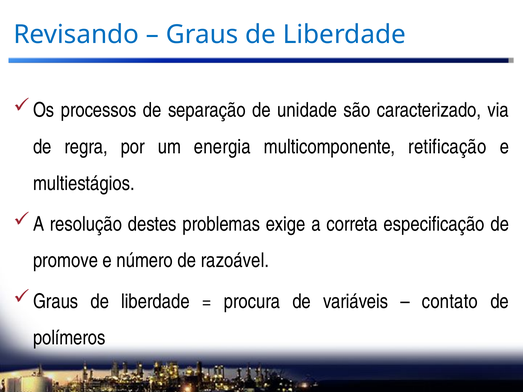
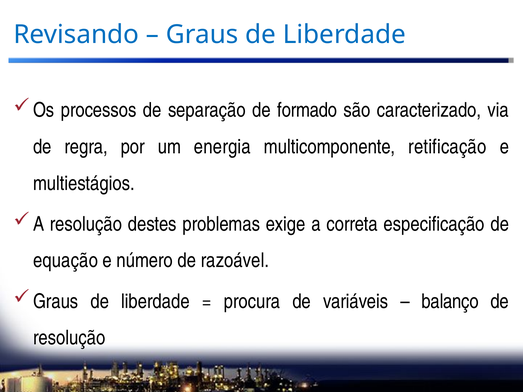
unidade: unidade -> formado
promove: promove -> equação
contato: contato -> balanço
polímeros at (69, 338): polímeros -> resolução
